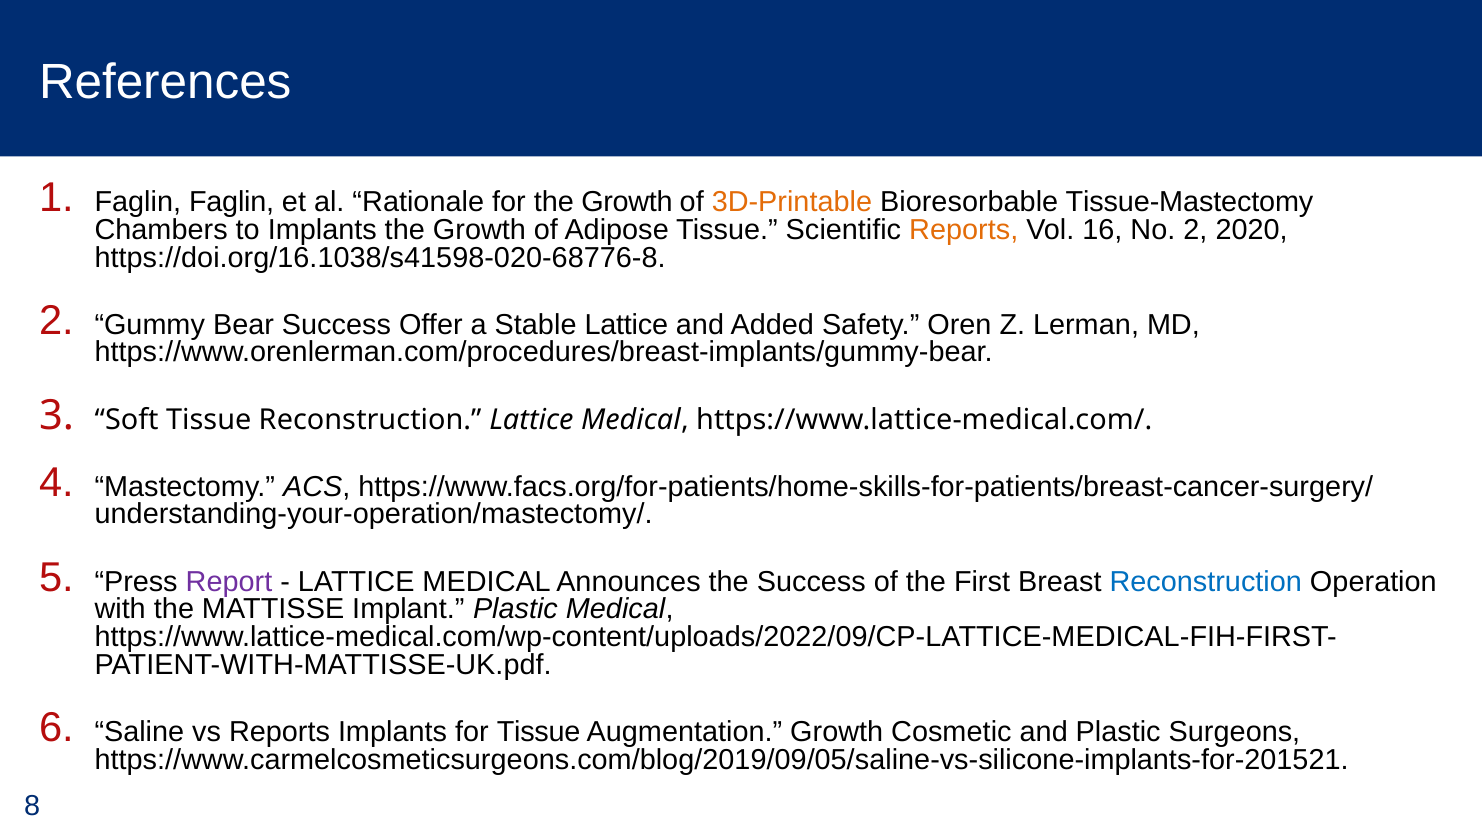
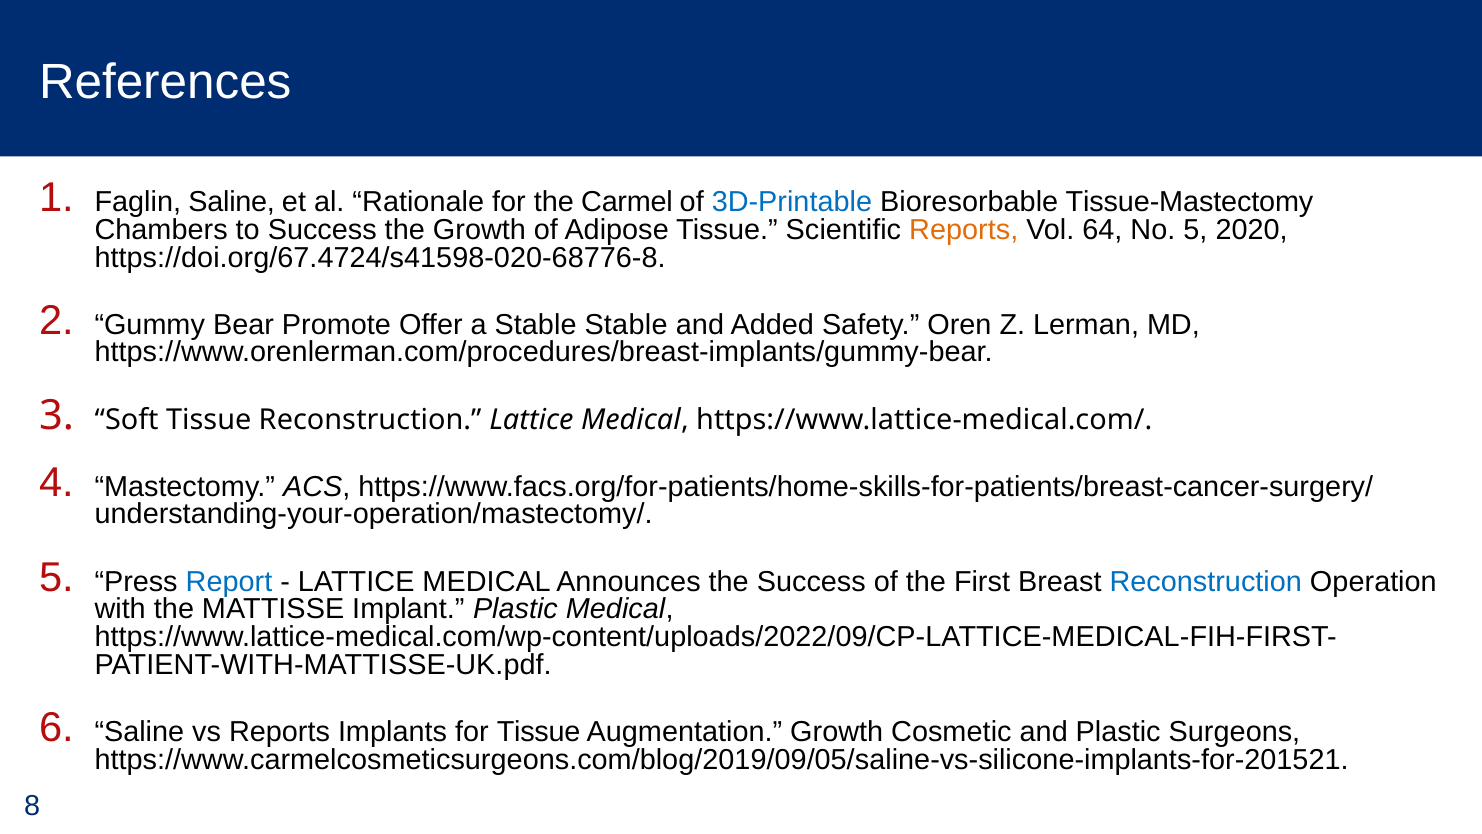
Faglin Faglin: Faglin -> Saline
for the Growth: Growth -> Carmel
3D-Printable colour: orange -> blue
to Implants: Implants -> Success
16: 16 -> 64
No 2: 2 -> 5
https://doi.org/16.1038/s41598-020-68776-8: https://doi.org/16.1038/s41598-020-68776-8 -> https://doi.org/67.4724/s41598-020-68776-8
Bear Success: Success -> Promote
Stable Lattice: Lattice -> Stable
Report colour: purple -> blue
